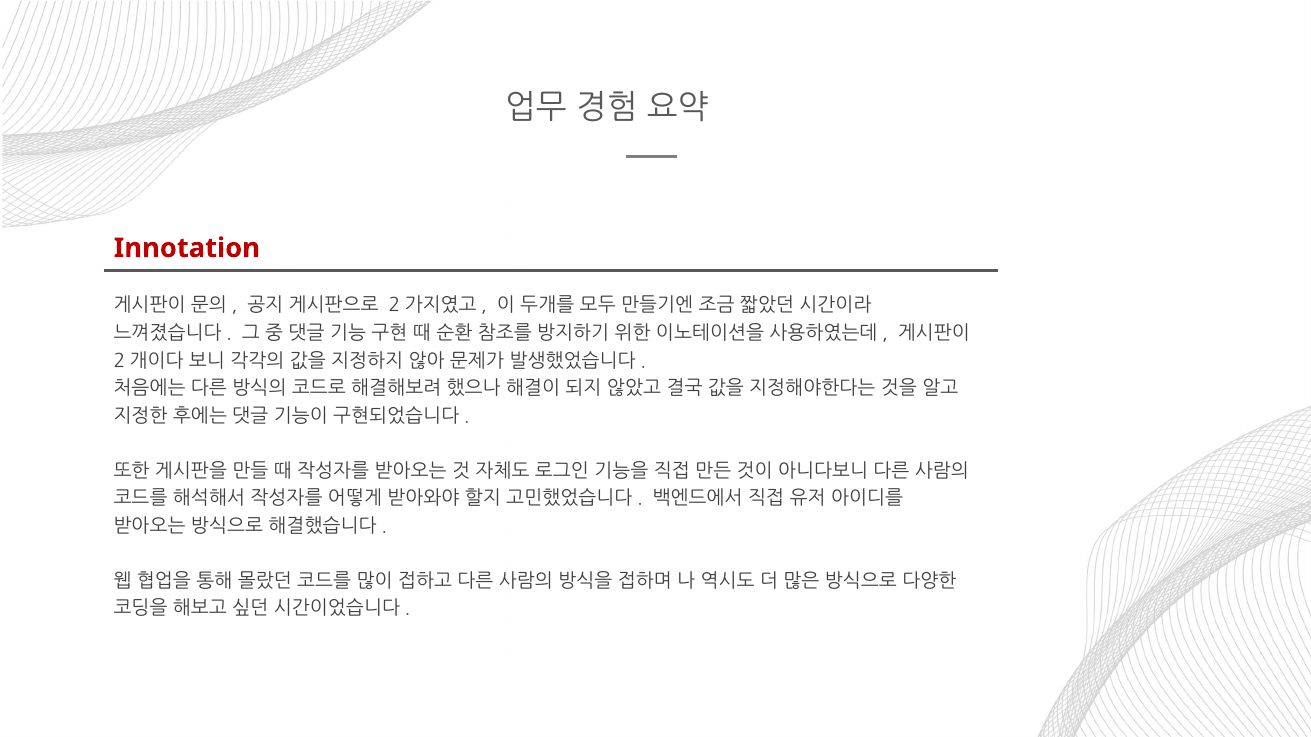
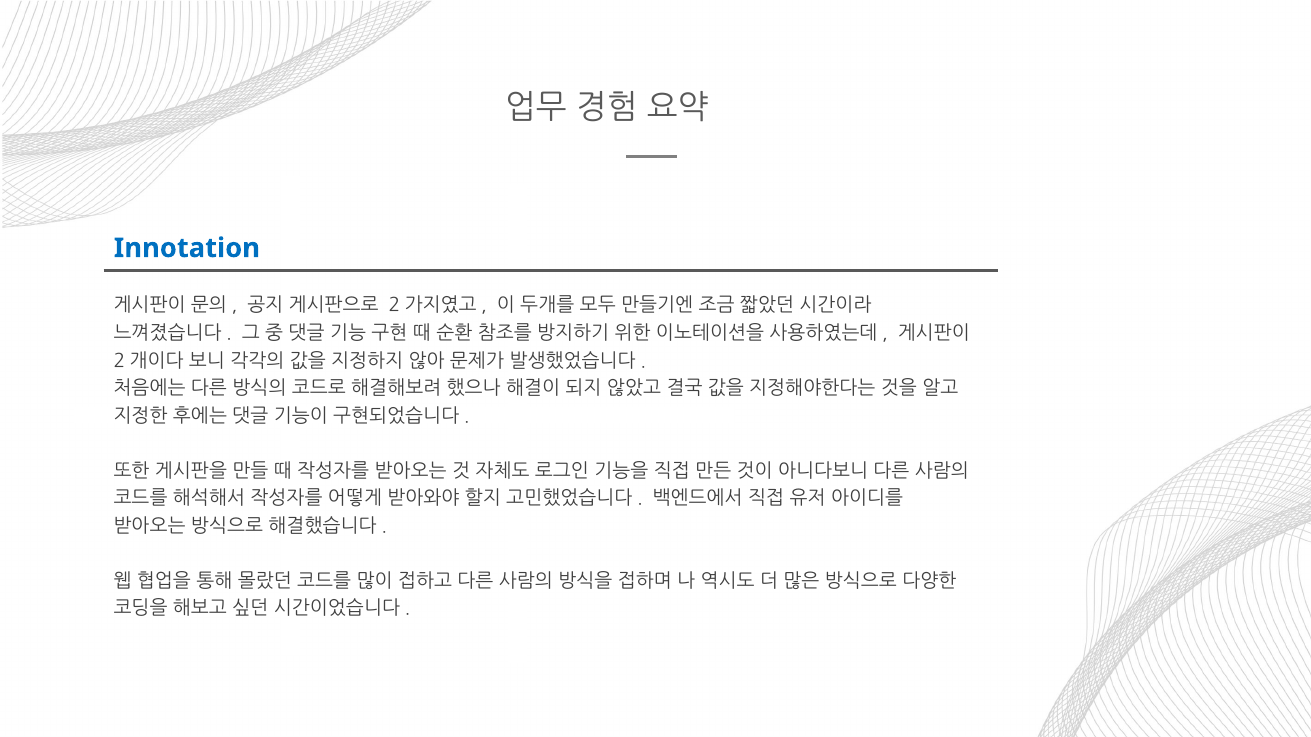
Innotation colour: red -> blue
